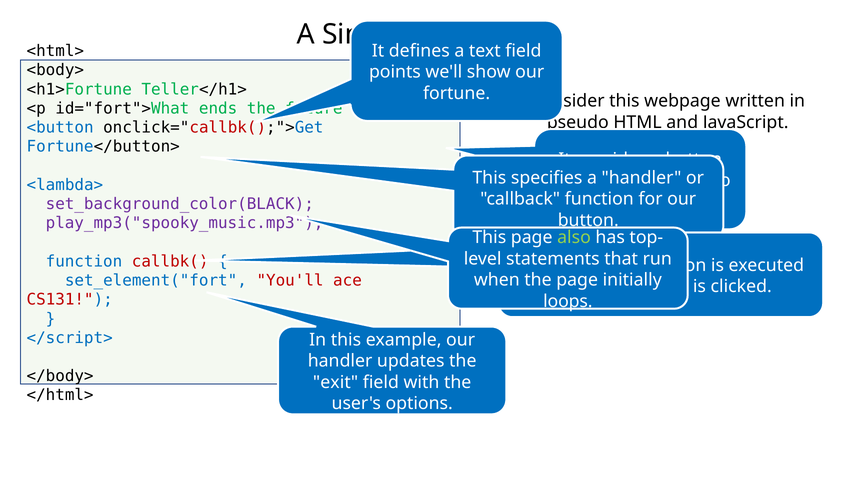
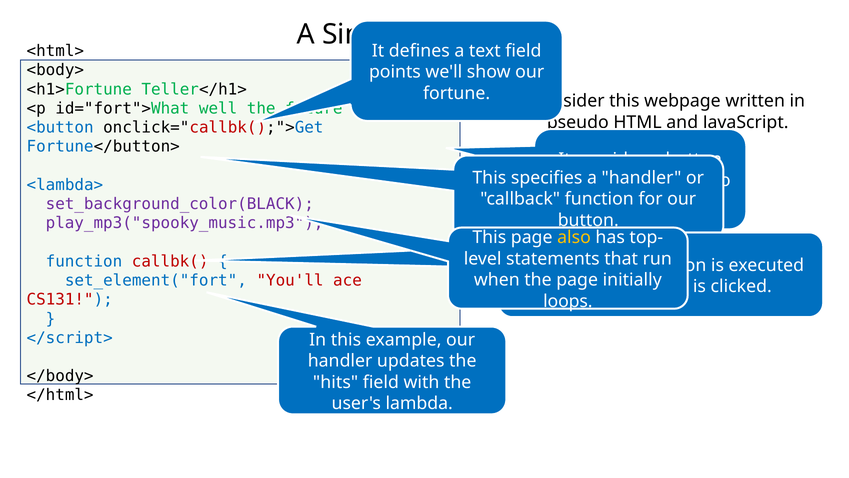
ends: ends -> well
also colour: light green -> yellow
exit: exit -> hits
options: options -> lambda
